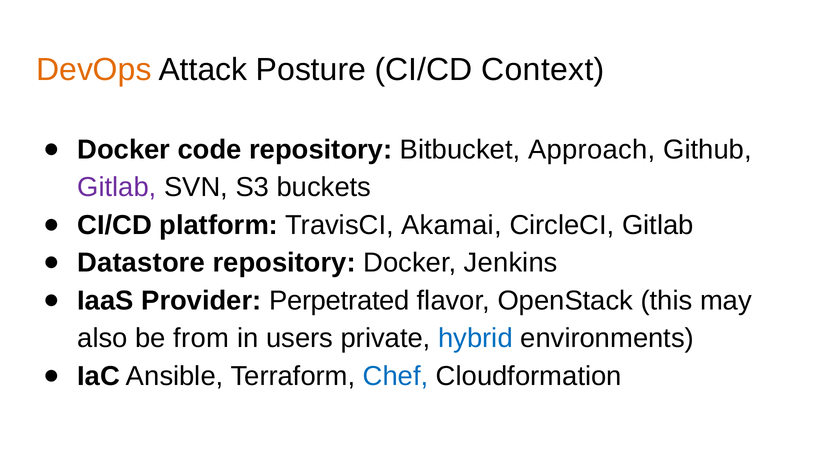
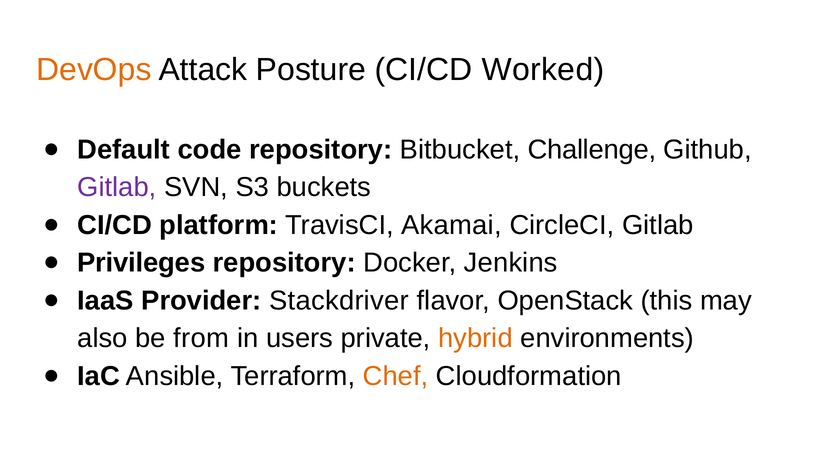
Context: Context -> Worked
Docker at (124, 150): Docker -> Default
Approach: Approach -> Challenge
Datastore: Datastore -> Privileges
Perpetrated: Perpetrated -> Stackdriver
hybrid colour: blue -> orange
Chef colour: blue -> orange
